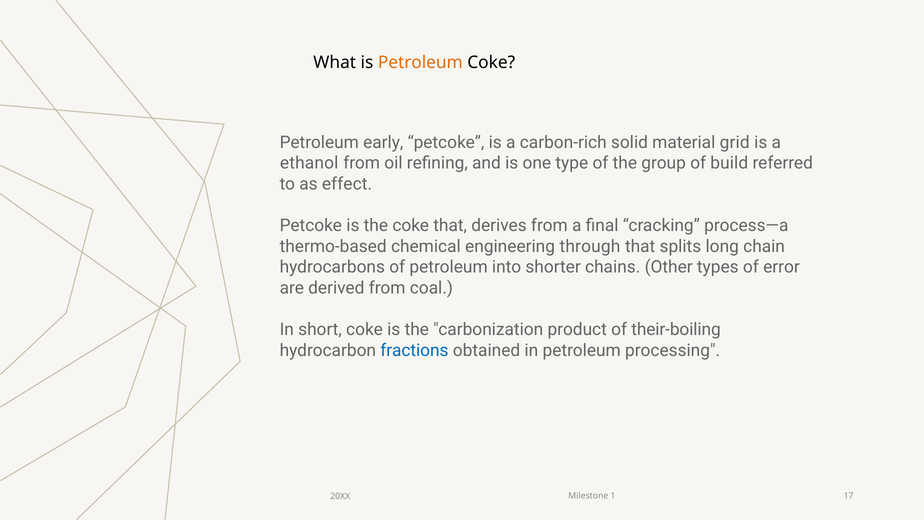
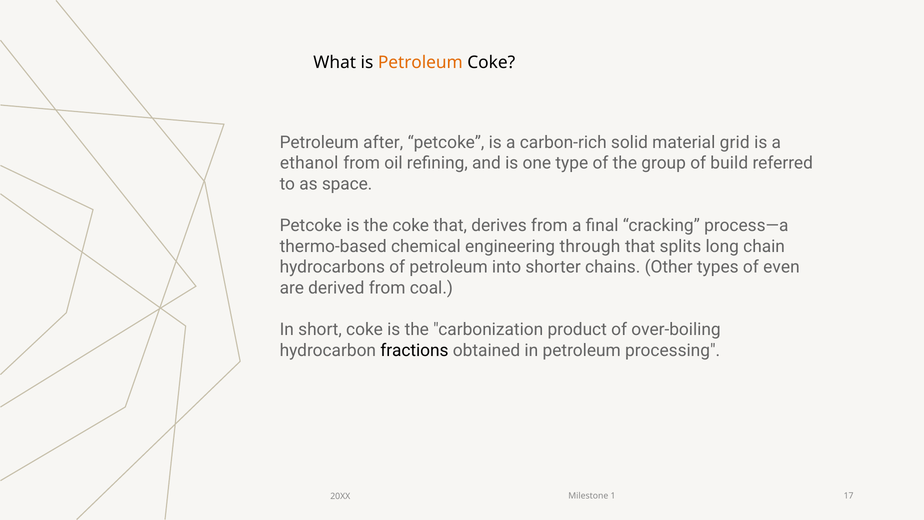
early: early -> after
effect: effect -> space
error: error -> even
their-boiling: their-boiling -> over-boiling
fractions colour: blue -> black
